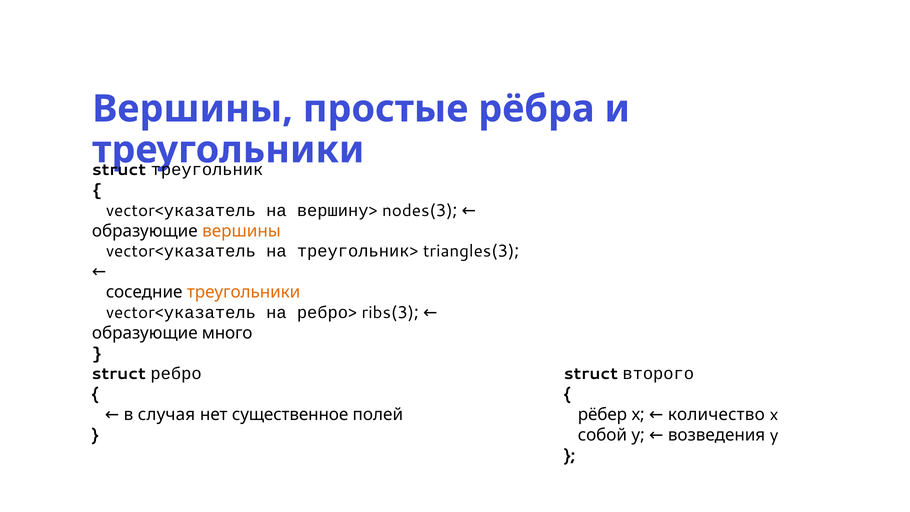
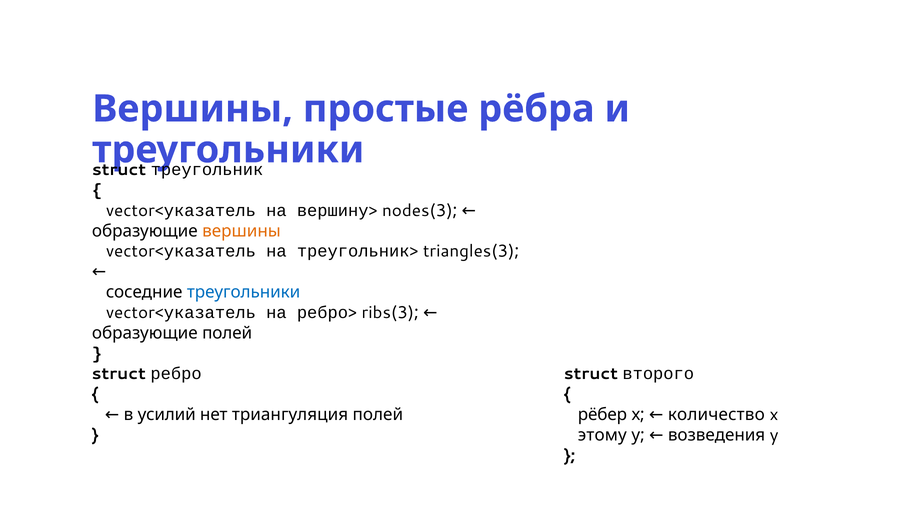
треугольники at (244, 292) colour: orange -> blue
образующие много: много -> полей
случая: случая -> усилий
существенное: существенное -> триангуляция
собой: собой -> этому
